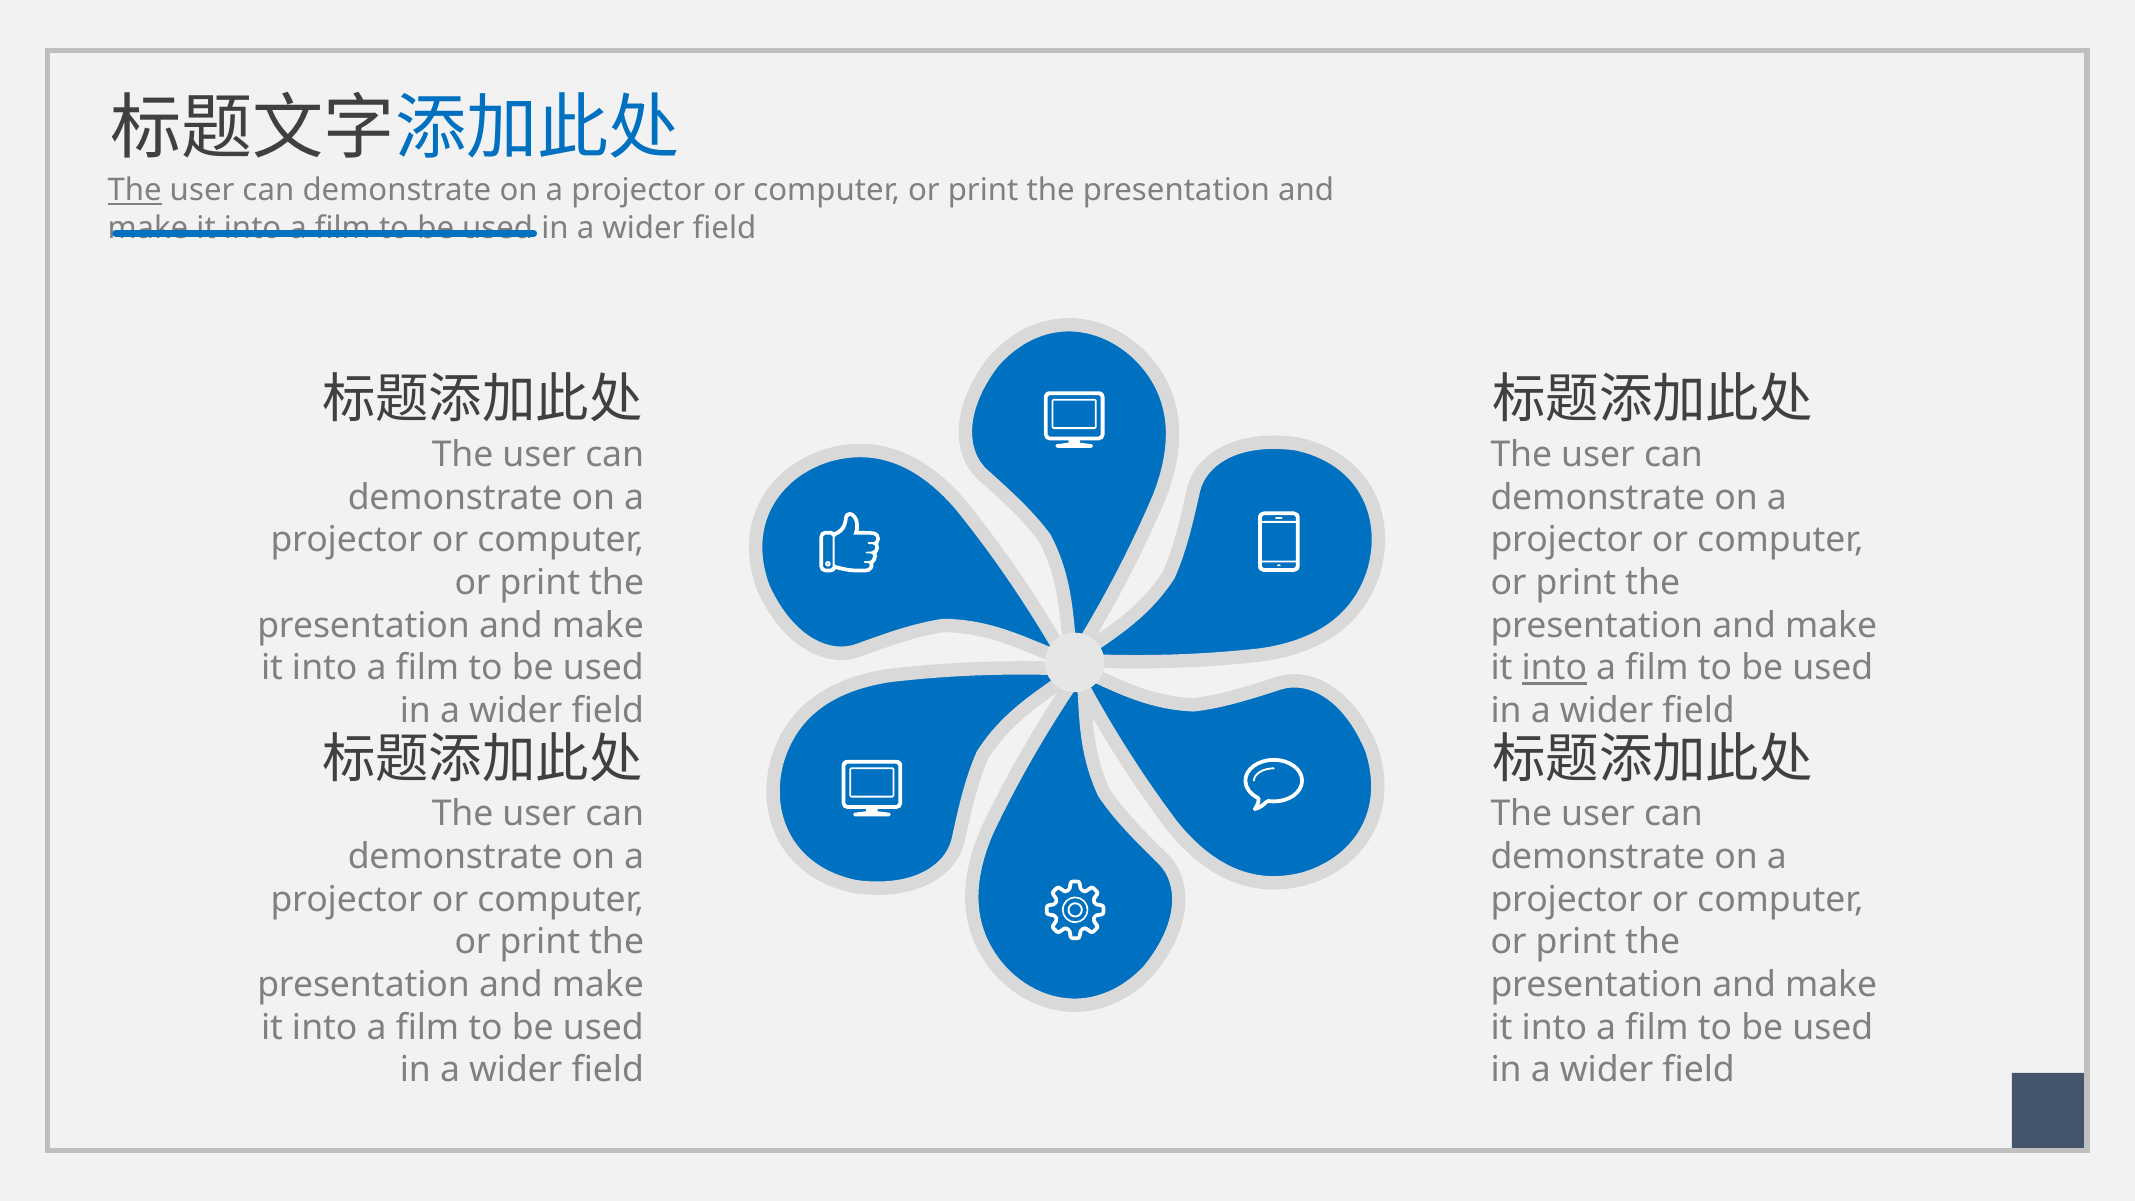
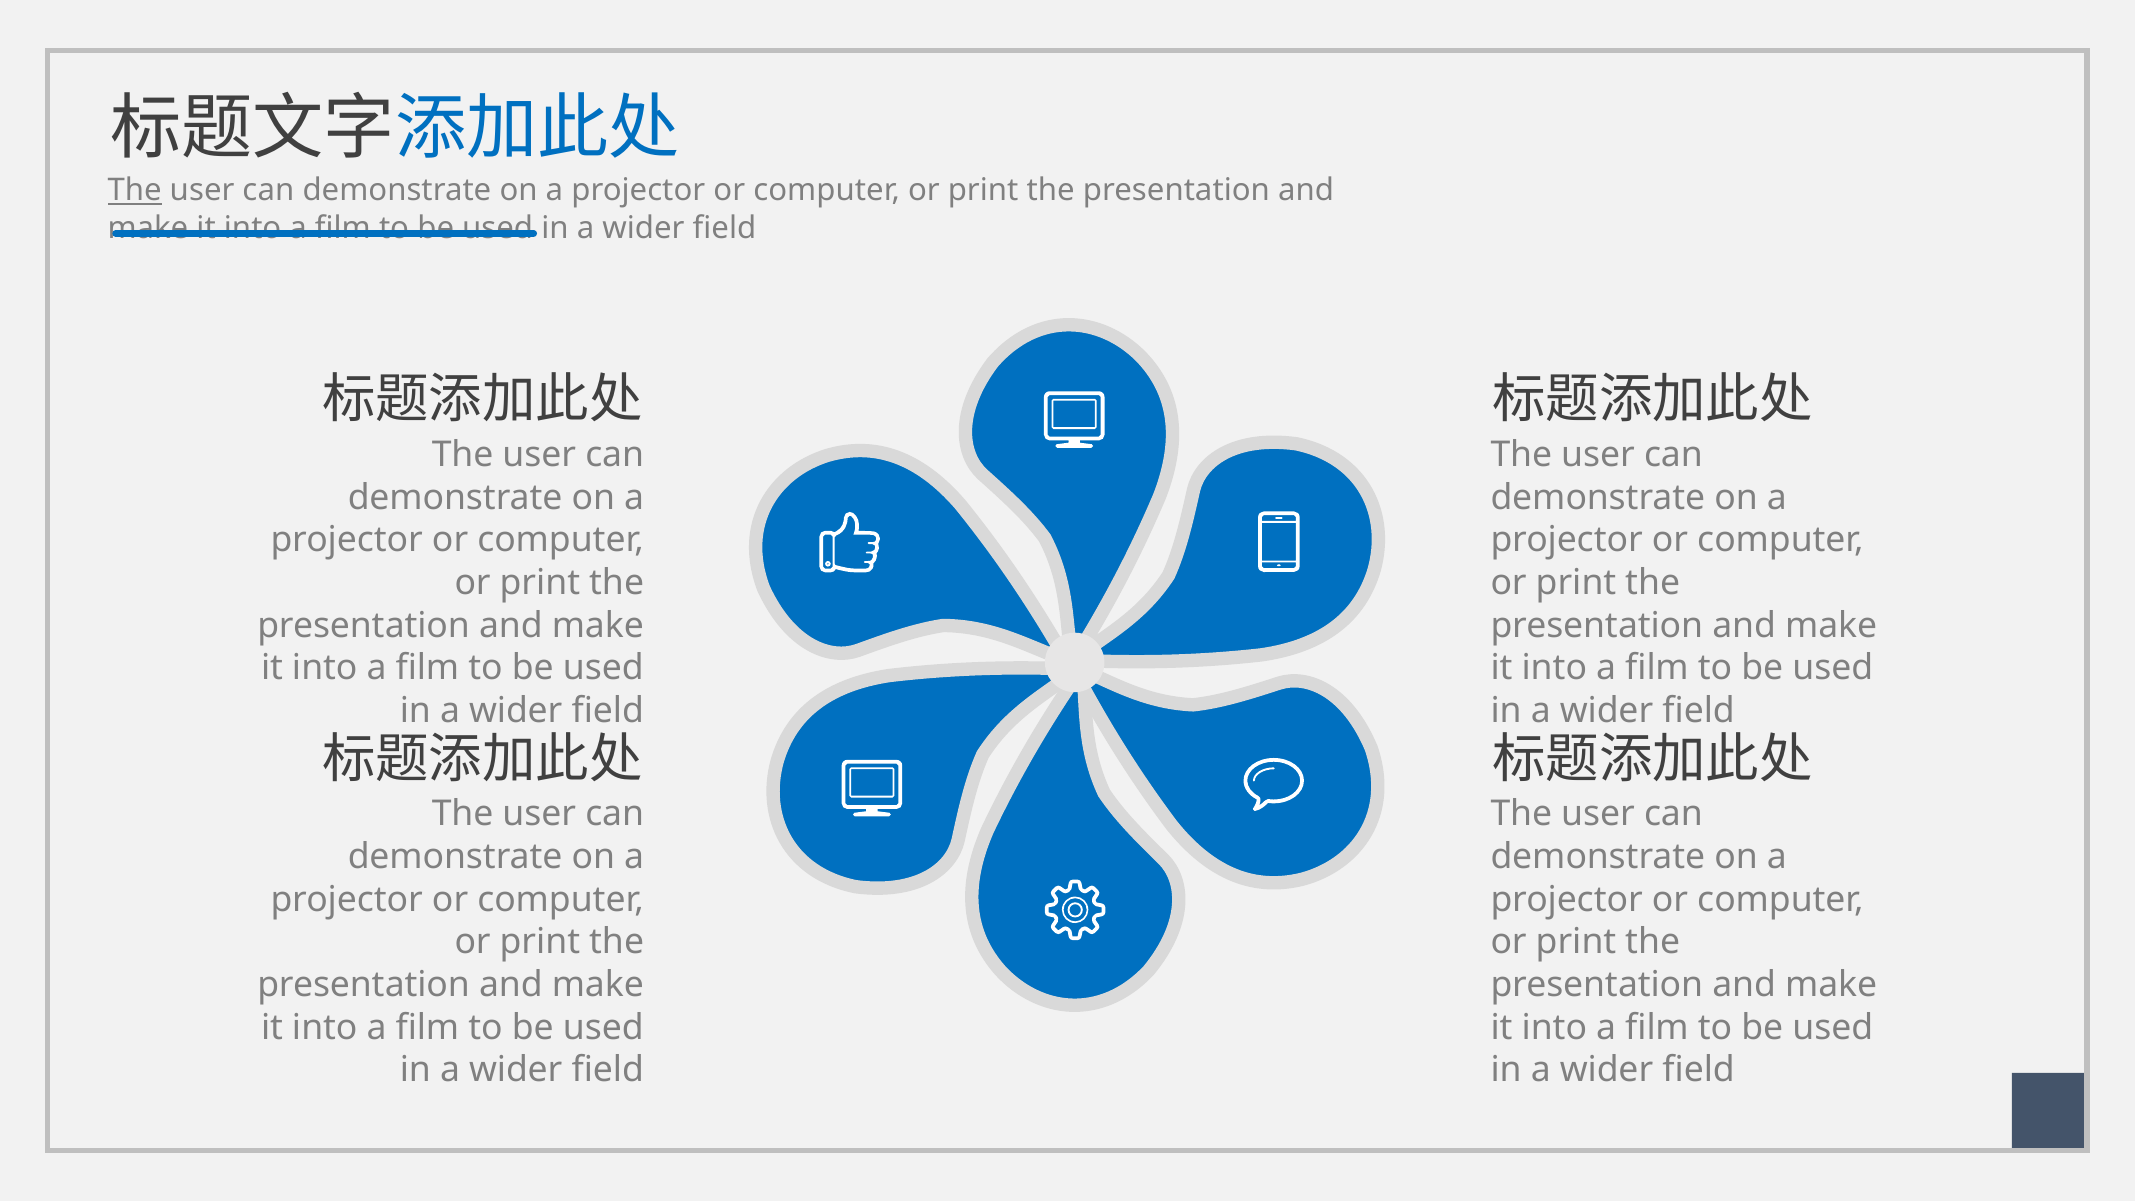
into at (1554, 668) underline: present -> none
